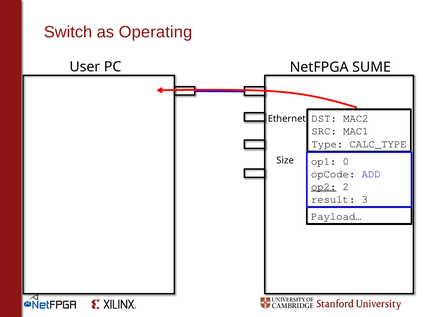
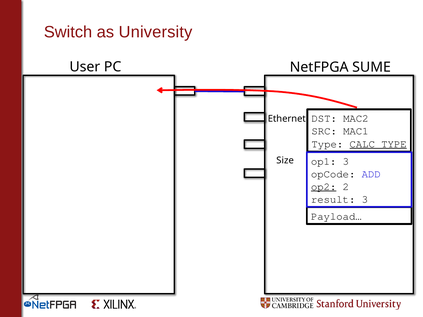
Operating: Operating -> University
CALC_TYPE underline: none -> present
op1 0: 0 -> 3
